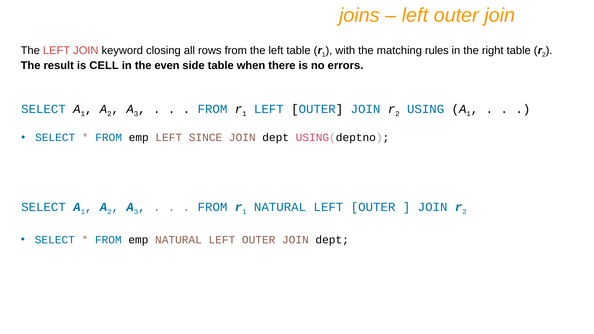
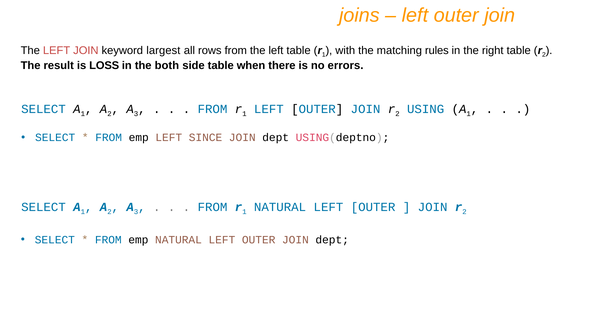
closing: closing -> largest
CELL: CELL -> LOSS
even: even -> both
